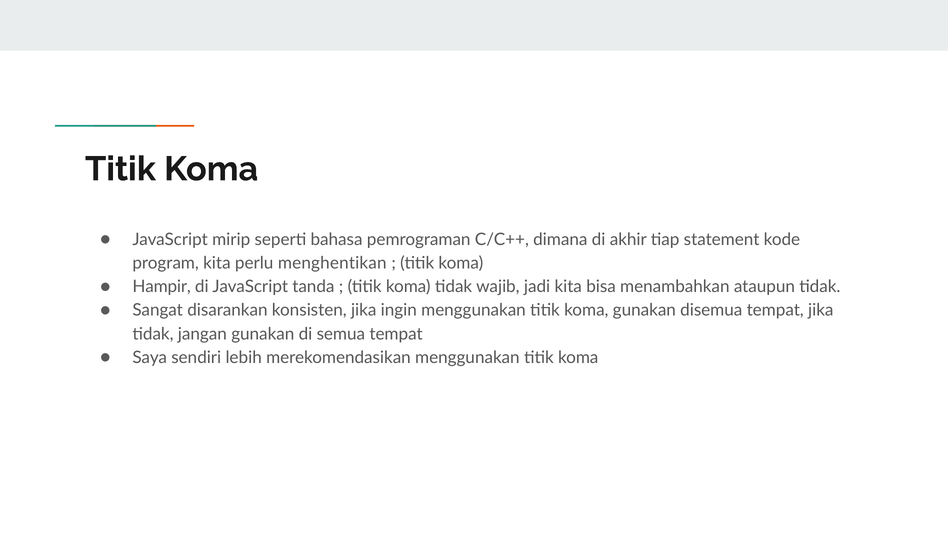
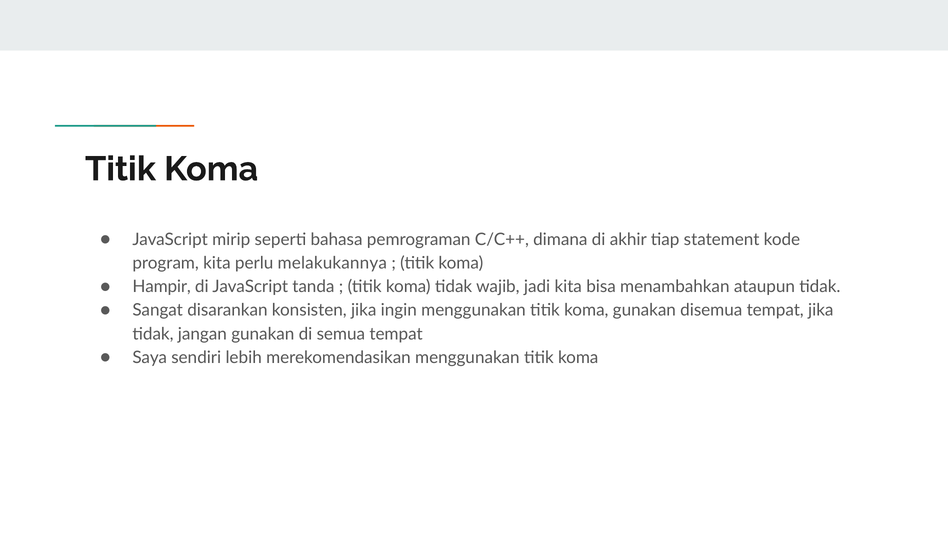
menghentikan: menghentikan -> melakukannya
